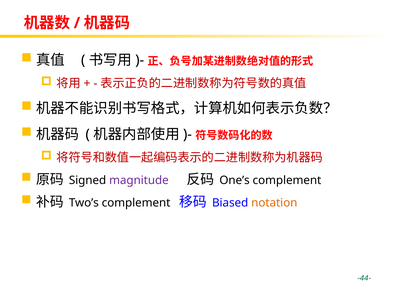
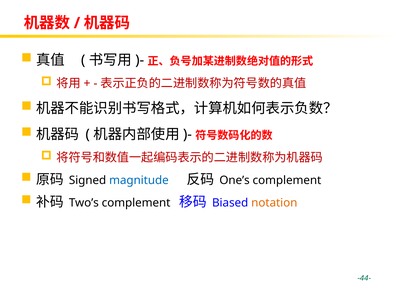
magnitude colour: purple -> blue
